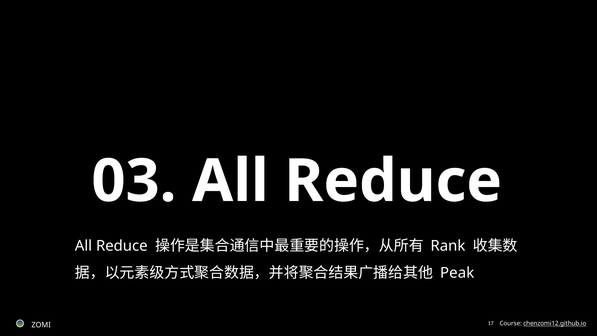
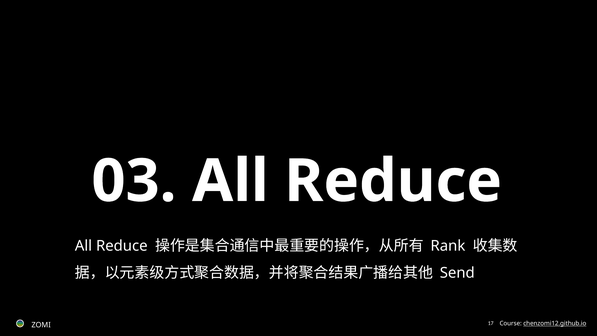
Peak: Peak -> Send
